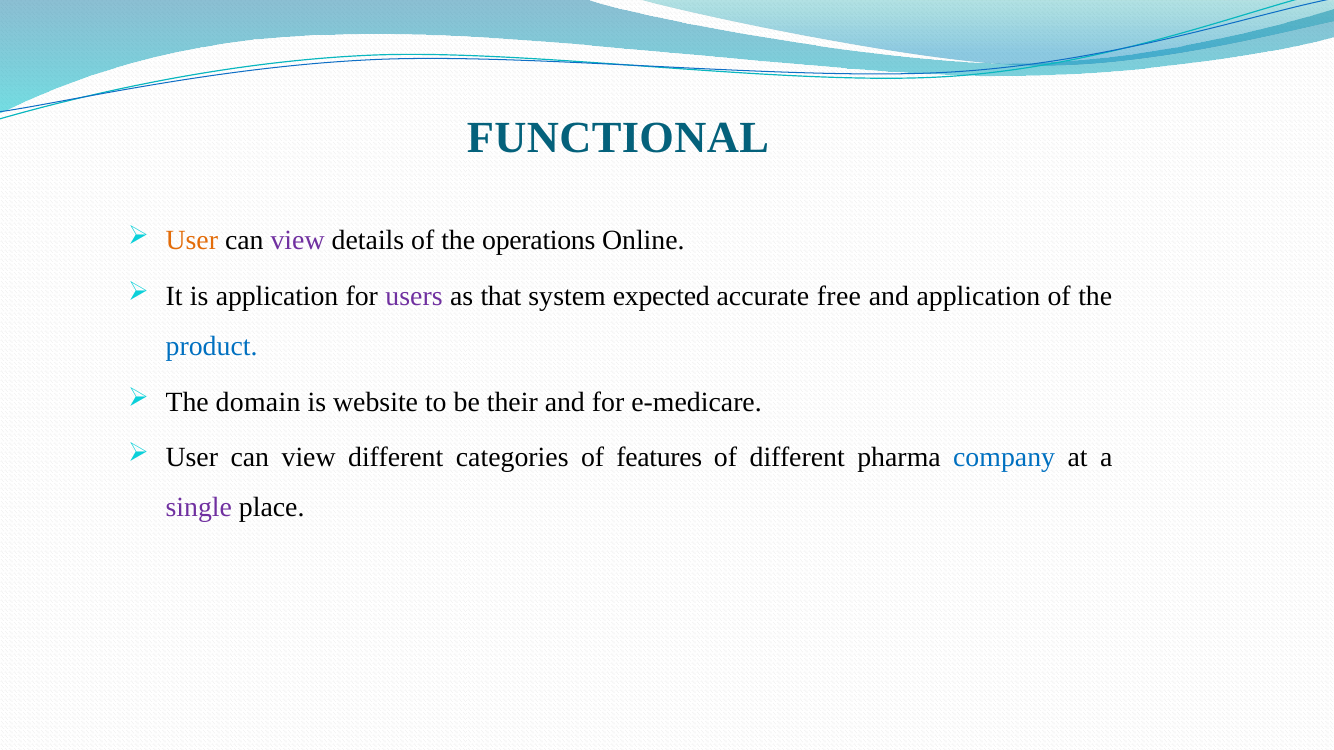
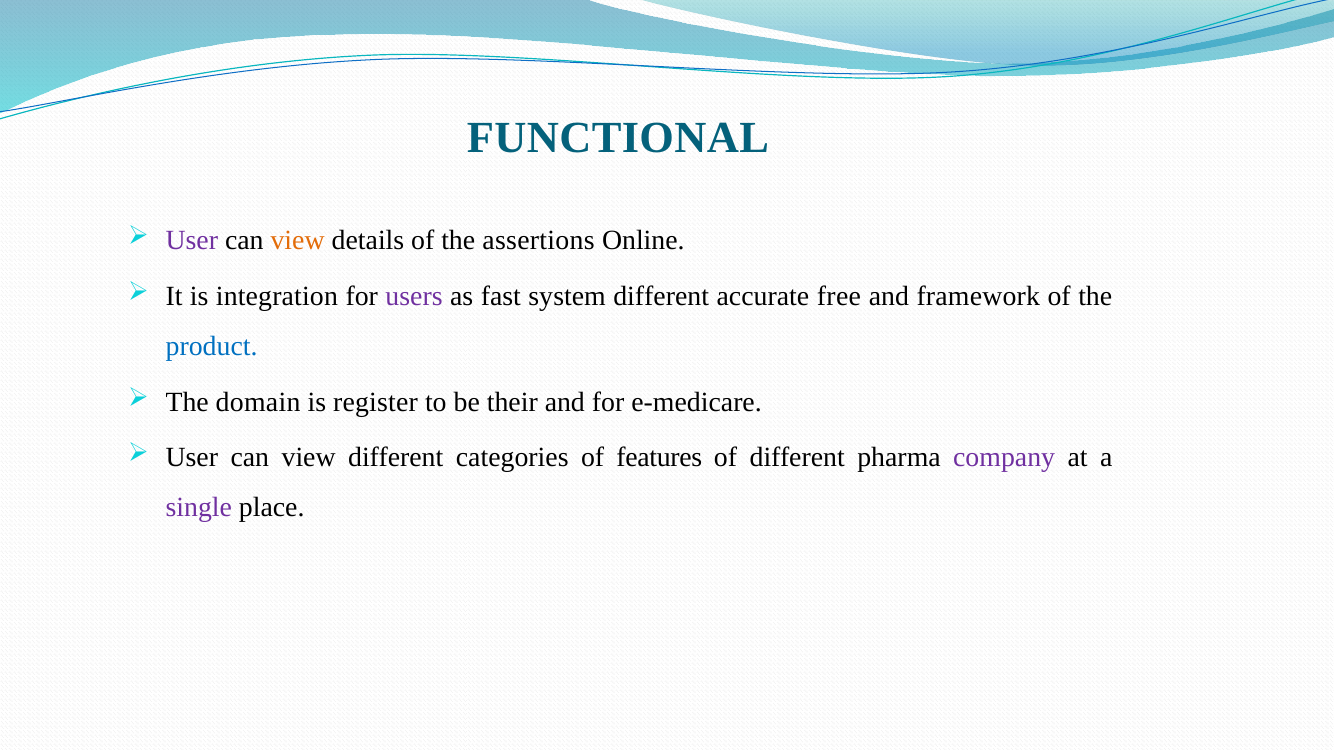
User at (192, 241) colour: orange -> purple
view at (298, 241) colour: purple -> orange
operations: operations -> assertions
is application: application -> integration
that: that -> fast
system expected: expected -> different
and application: application -> framework
website: website -> register
company colour: blue -> purple
